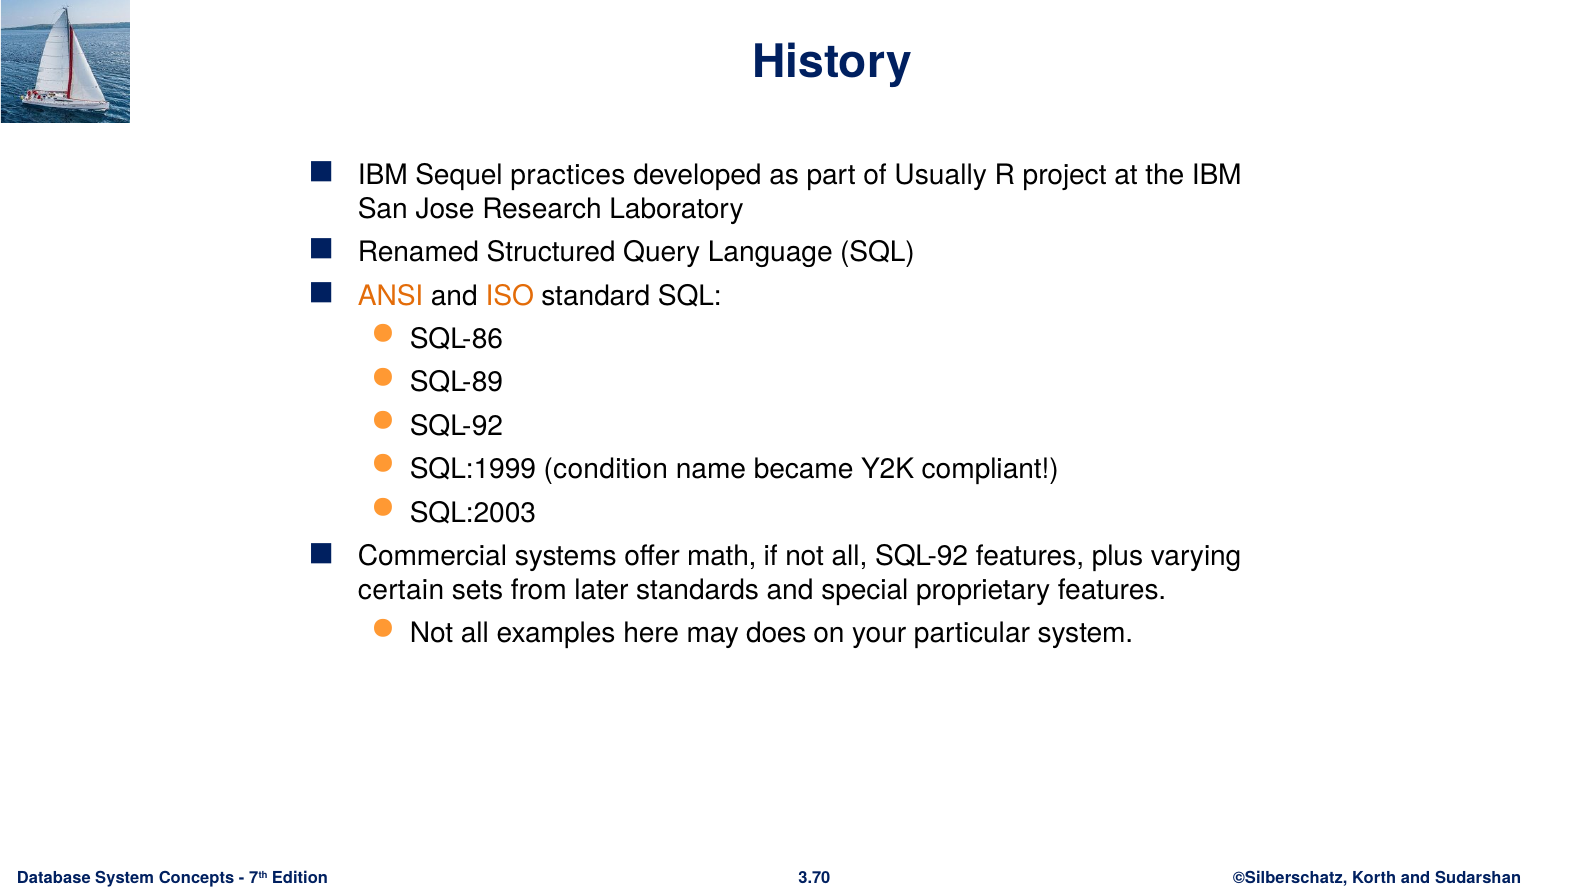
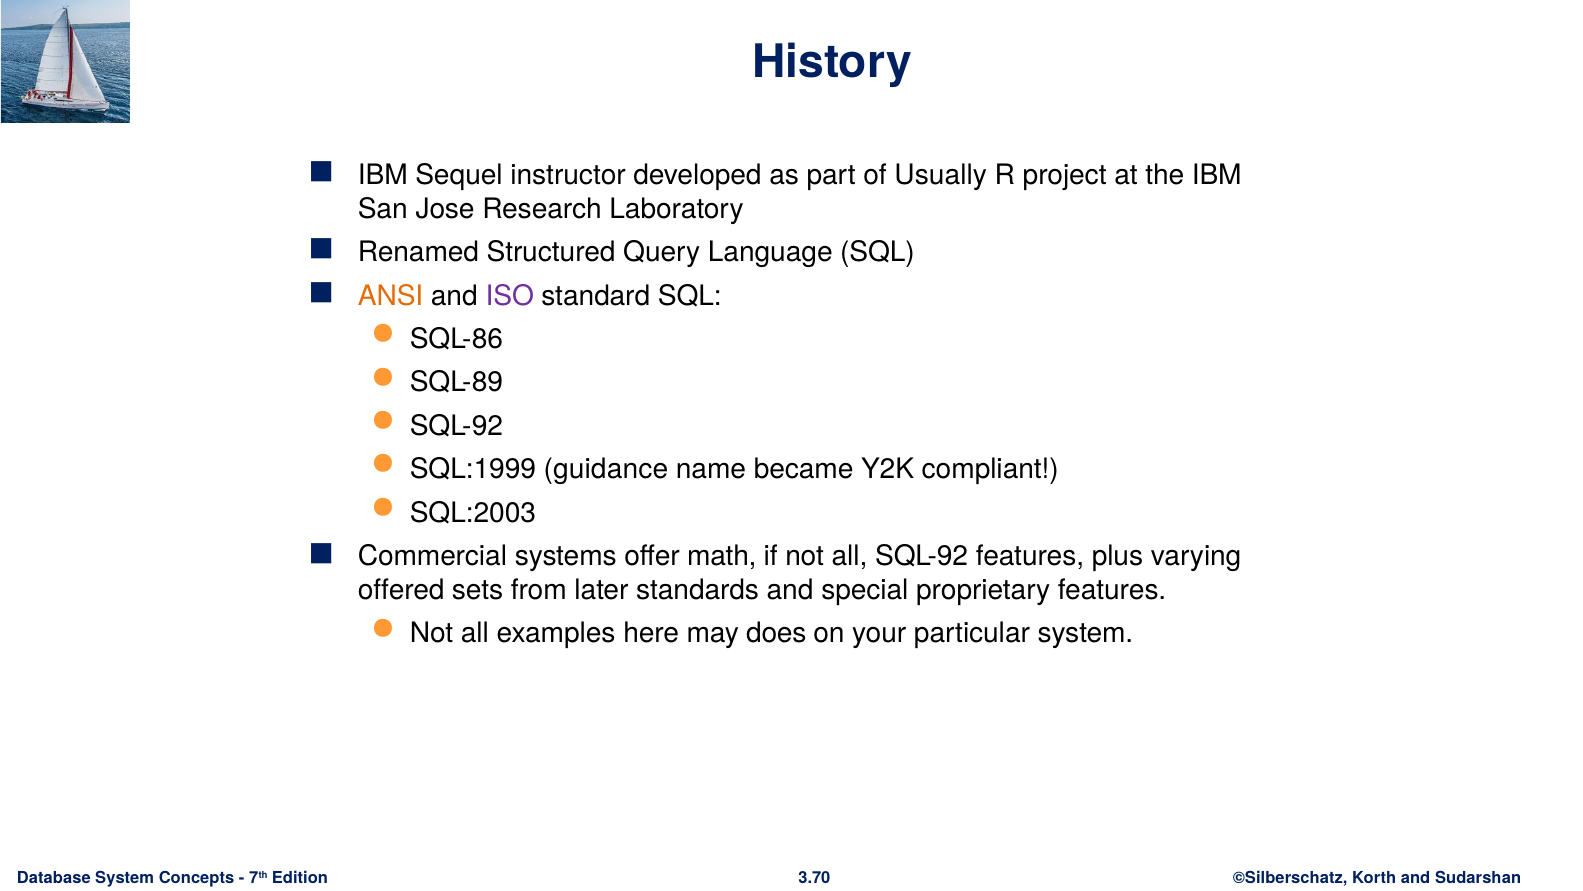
practices: practices -> instructor
ISO colour: orange -> purple
condition: condition -> guidance
certain: certain -> offered
